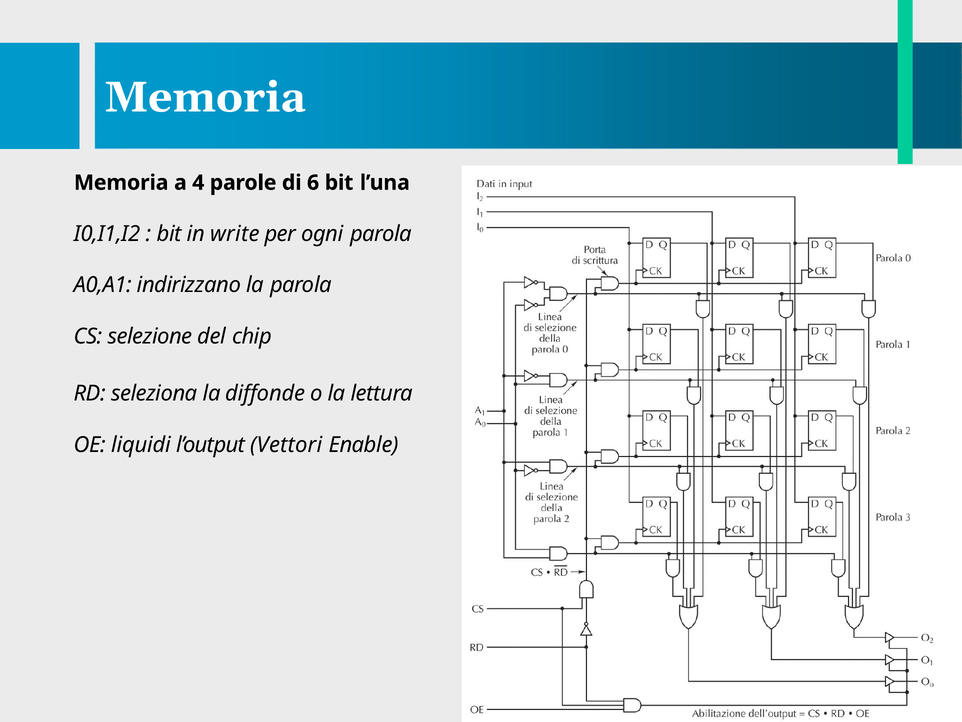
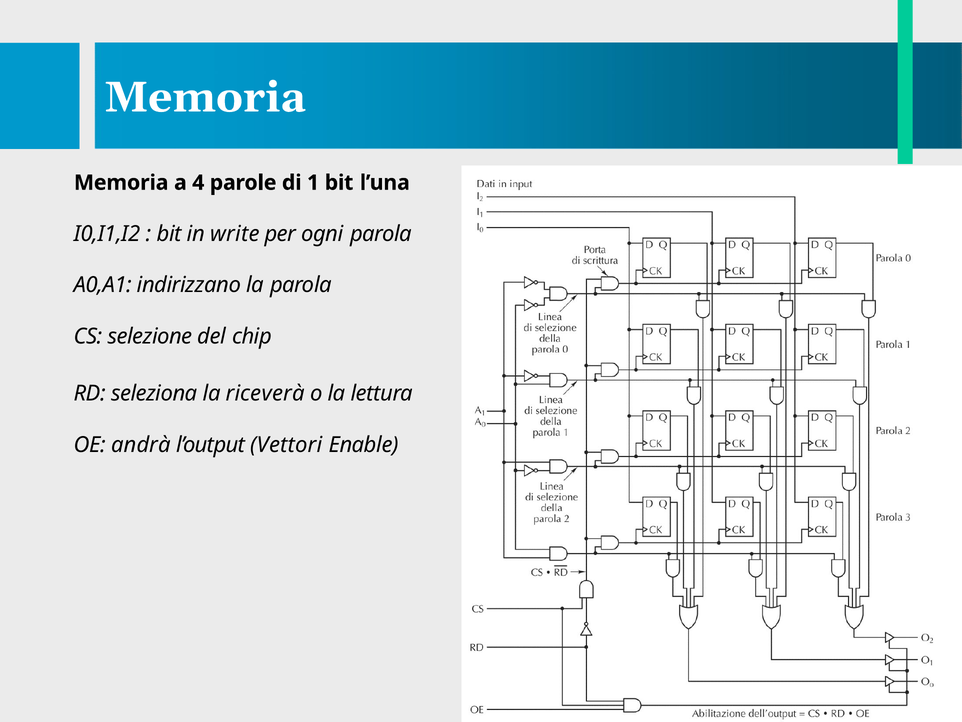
6: 6 -> 1
diffonde: diffonde -> riceverà
liquidi: liquidi -> andrà
